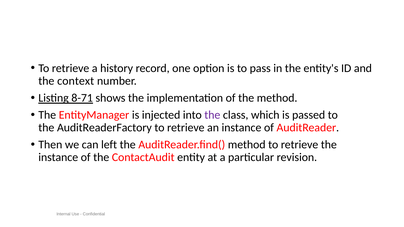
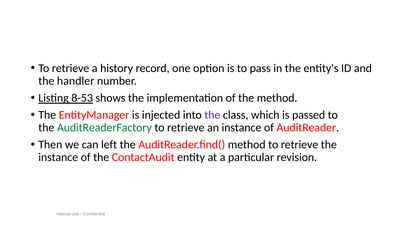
context: context -> handler
8-71: 8-71 -> 8-53
AuditReaderFactory colour: black -> green
